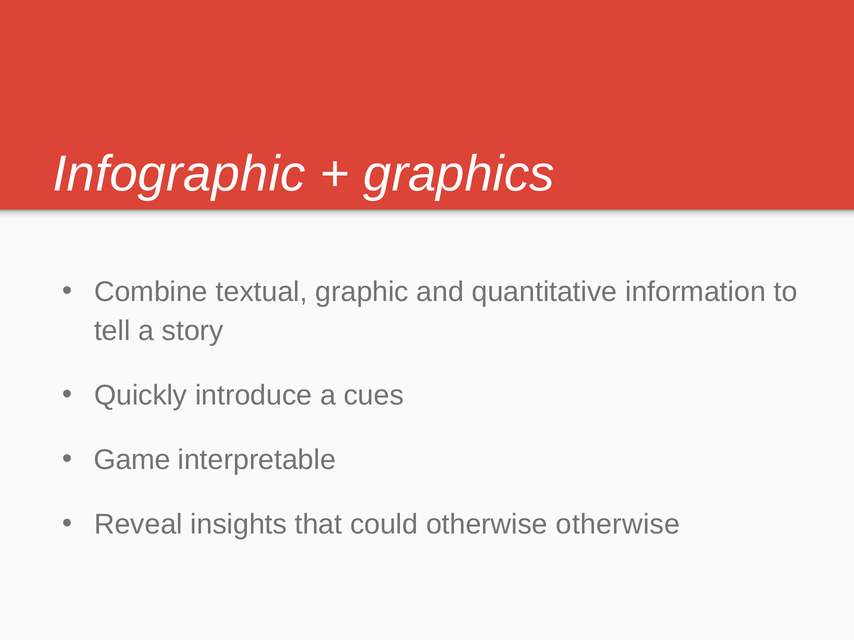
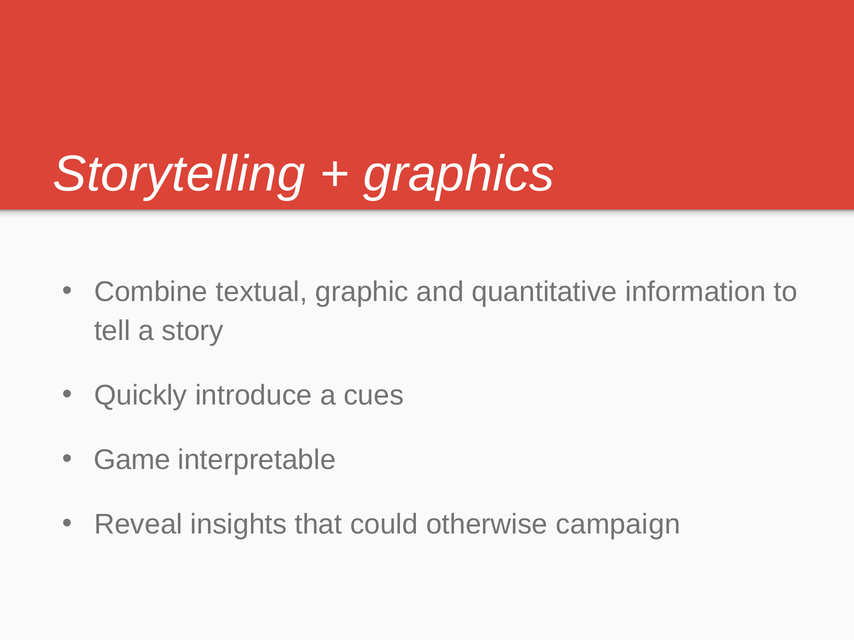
Infographic: Infographic -> Storytelling
otherwise otherwise: otherwise -> campaign
